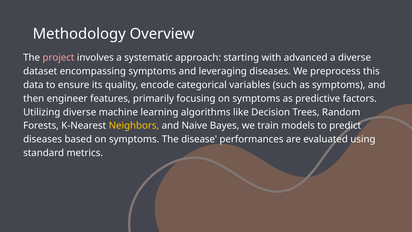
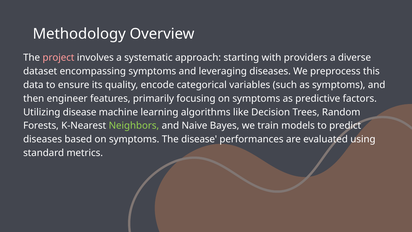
advanced: advanced -> providers
Utilizing diverse: diverse -> disease
Neighbors colour: yellow -> light green
